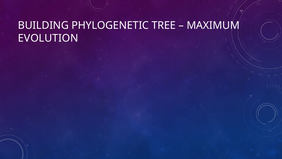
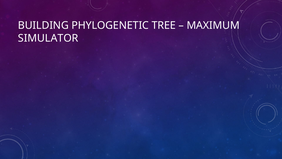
EVOLUTION: EVOLUTION -> SIMULATOR
